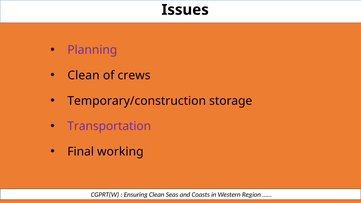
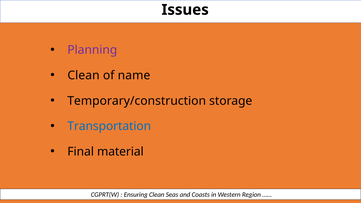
crews: crews -> name
Transportation colour: purple -> blue
working: working -> material
